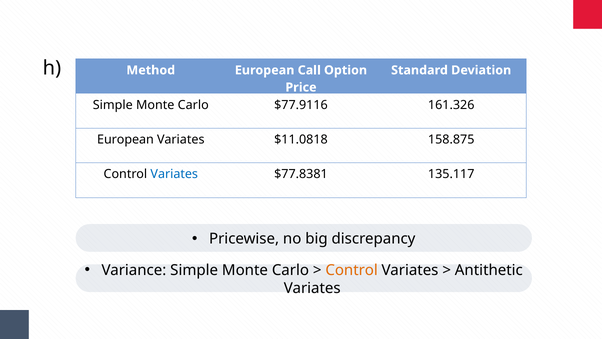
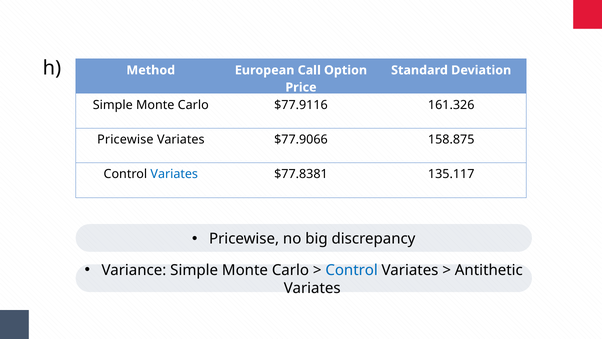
European at (125, 139): European -> Pricewise
$11.0818: $11.0818 -> $77.9066
Control at (352, 270) colour: orange -> blue
